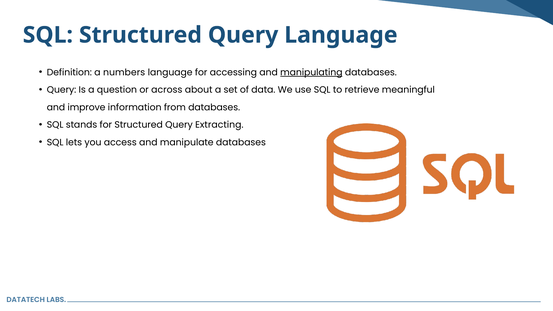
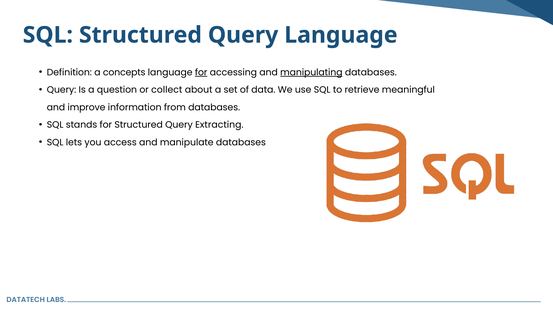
numbers: numbers -> concepts
for at (201, 72) underline: none -> present
across: across -> collect
